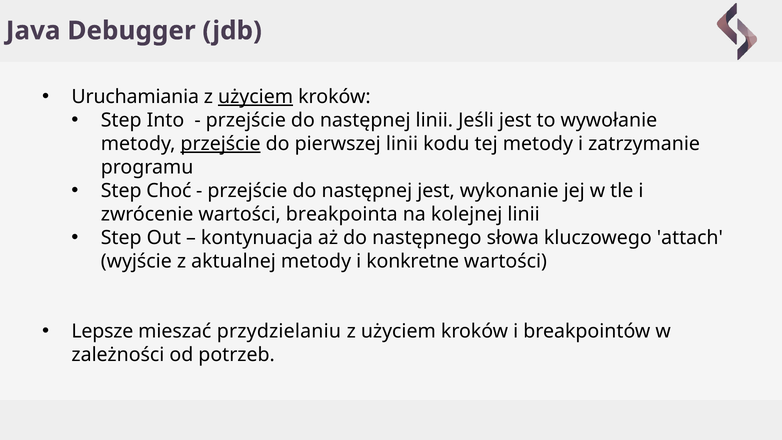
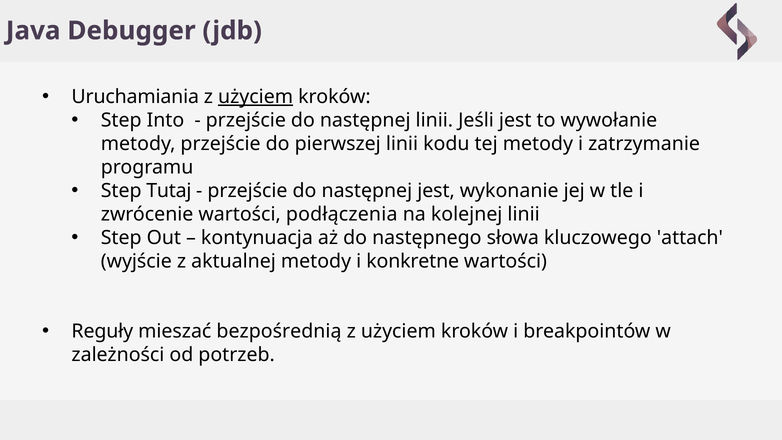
przejście at (221, 144) underline: present -> none
Choć: Choć -> Tutaj
breakpointa: breakpointa -> podłączenia
Lepsze: Lepsze -> Reguły
przydzielaniu: przydzielaniu -> bezpośrednią
